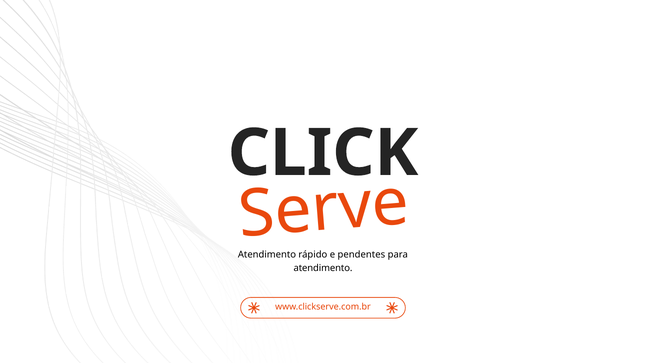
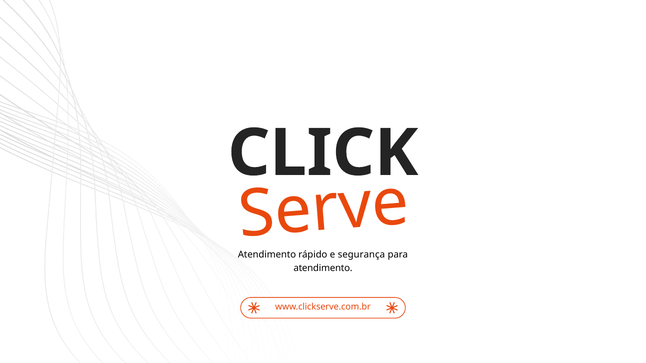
pendentes: pendentes -> segurança
